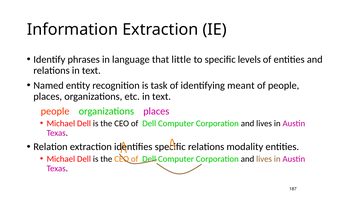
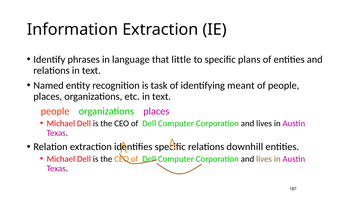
levels: levels -> plans
modality: modality -> downhill
